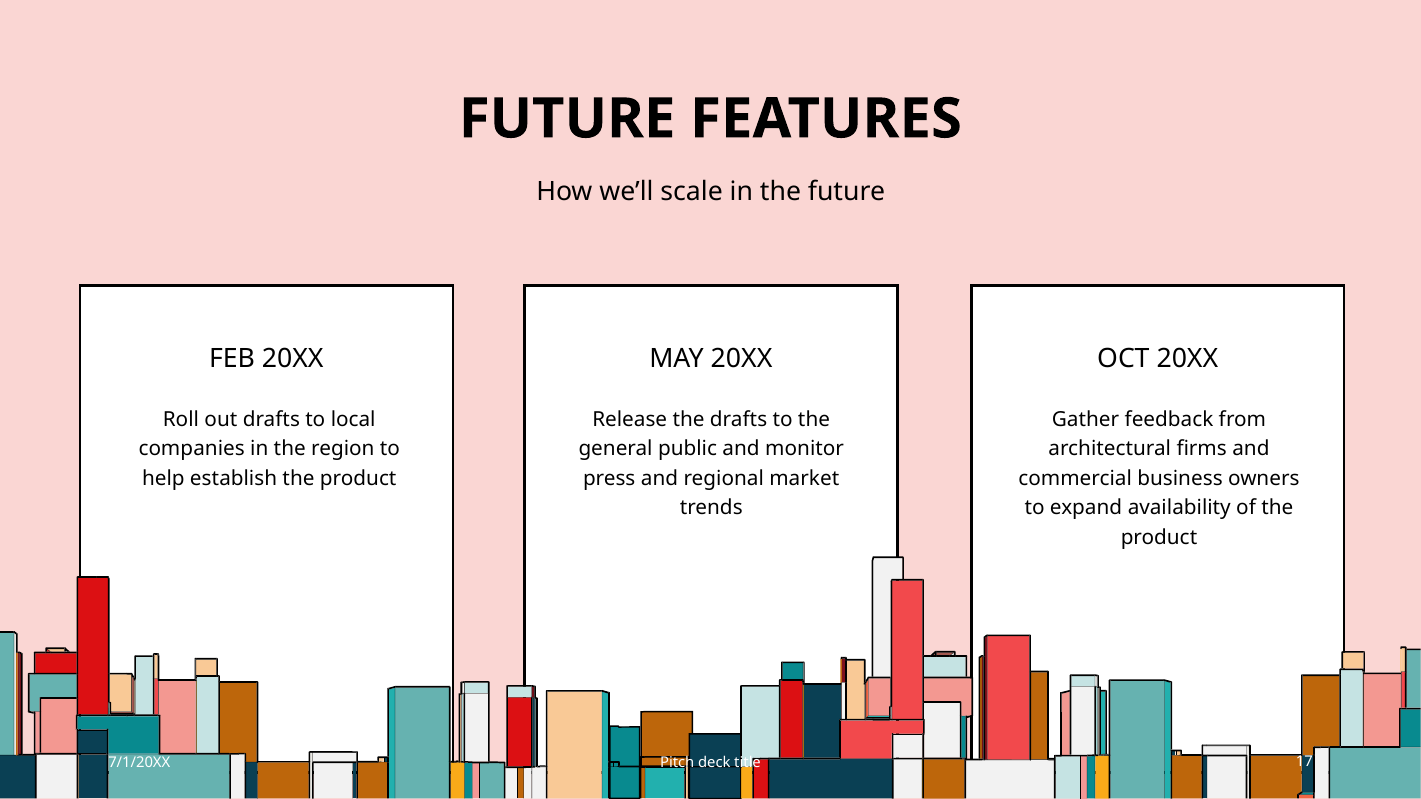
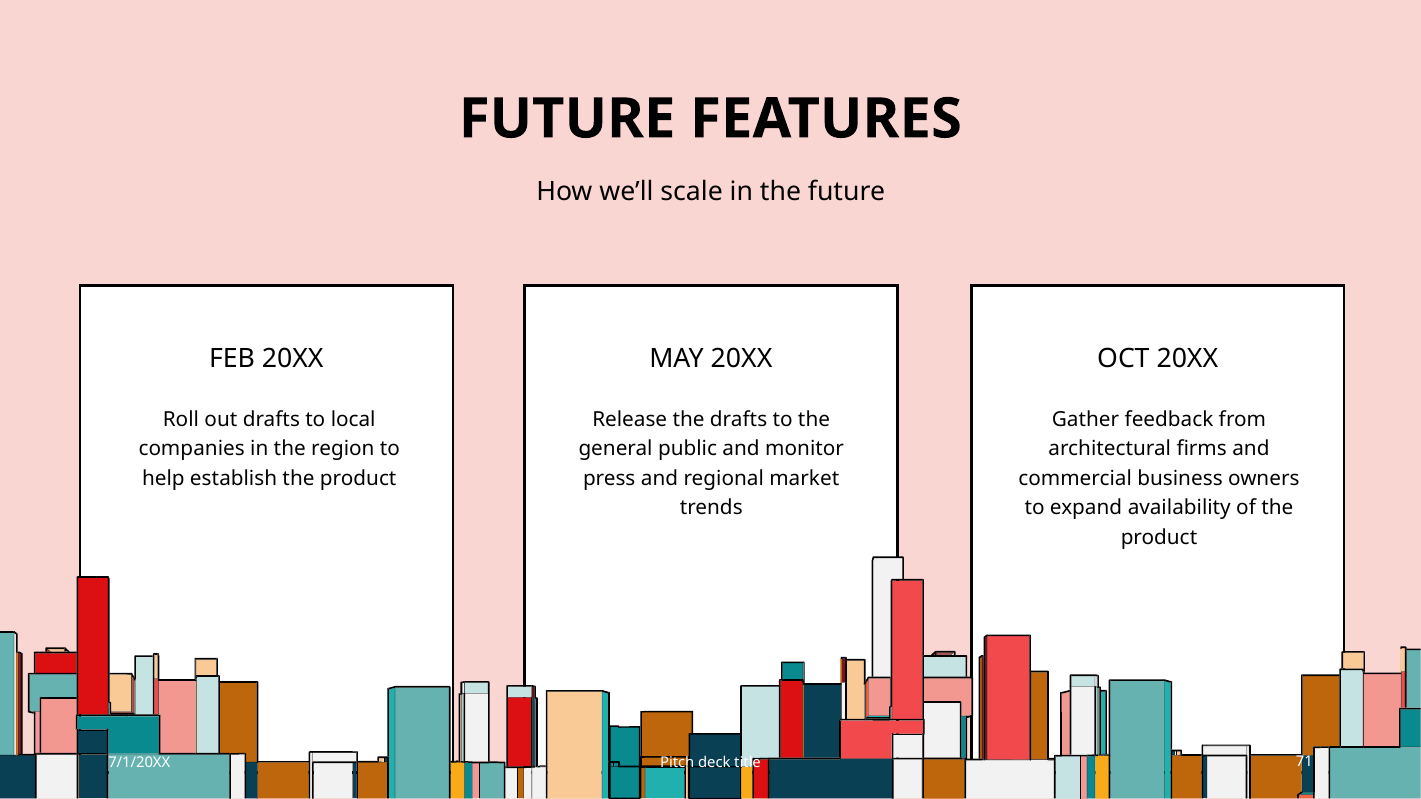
17: 17 -> 71
